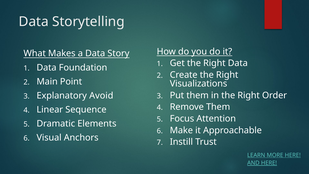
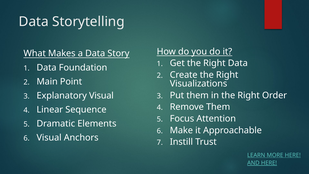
Explanatory Avoid: Avoid -> Visual
